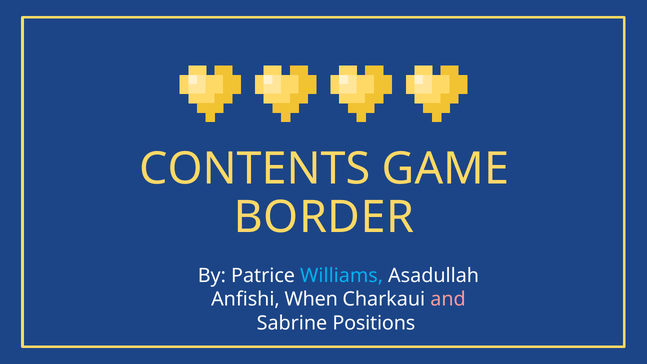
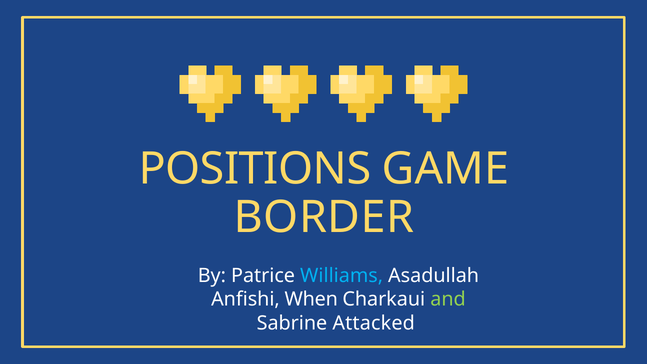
CONTENTS: CONTENTS -> POSITIONS
and colour: pink -> light green
Positions: Positions -> Attacked
